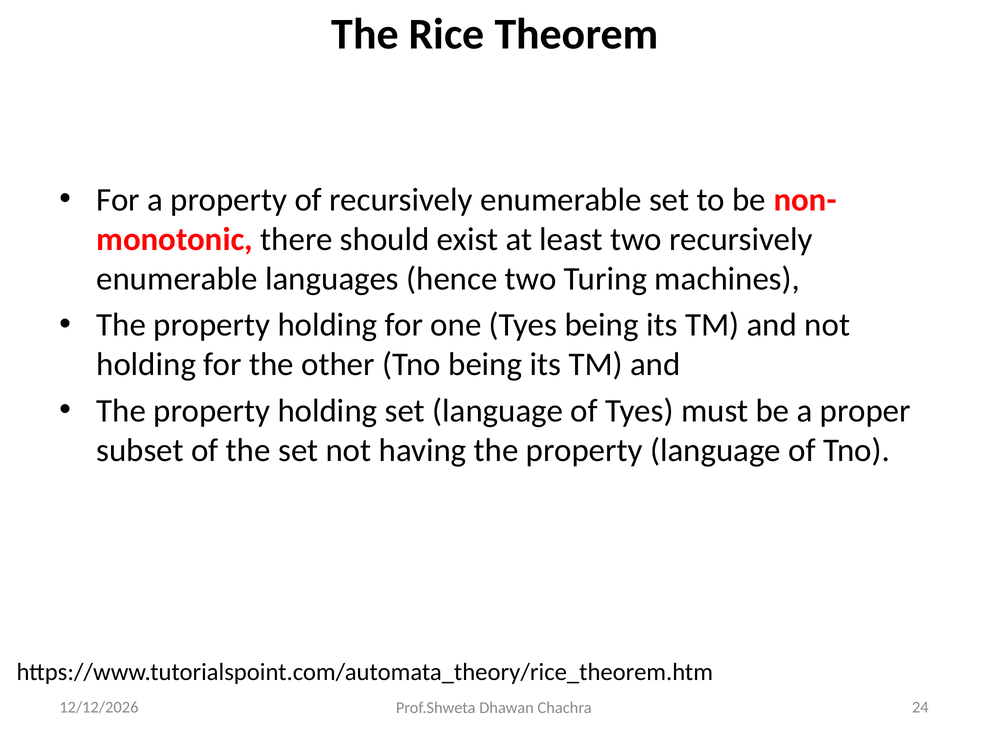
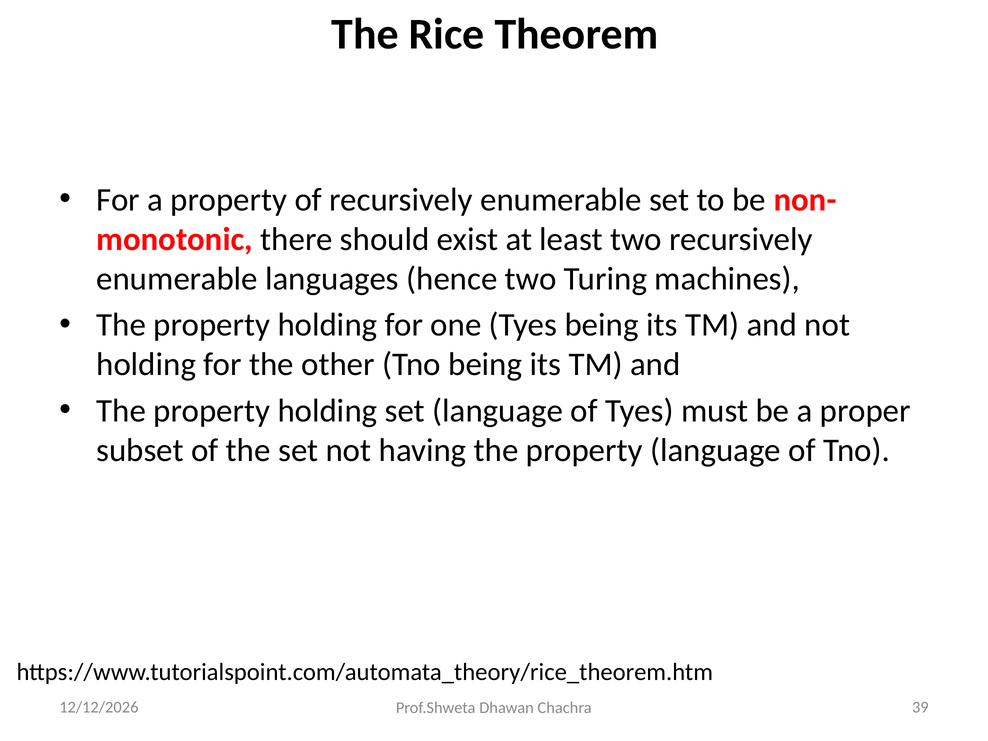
24: 24 -> 39
